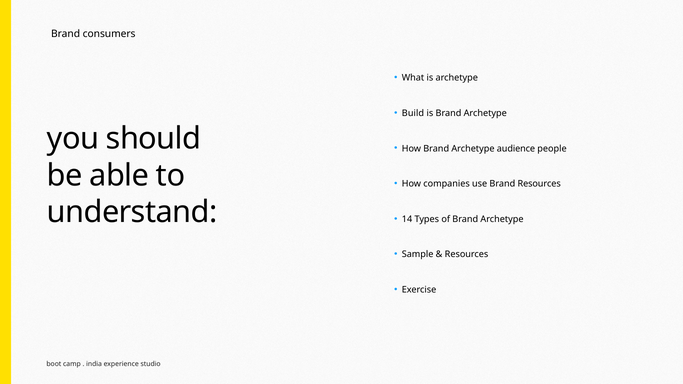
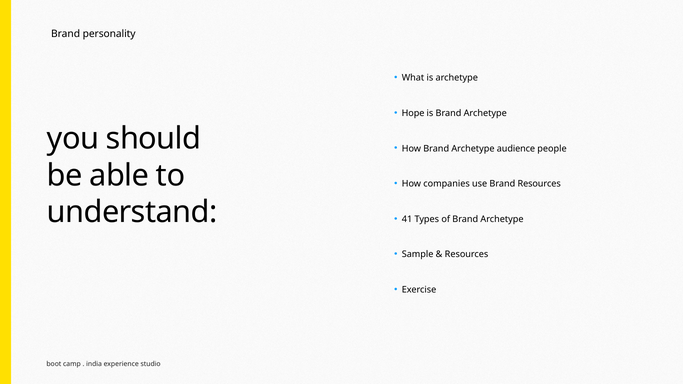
consumers: consumers -> personality
Build: Build -> Hope
14: 14 -> 41
